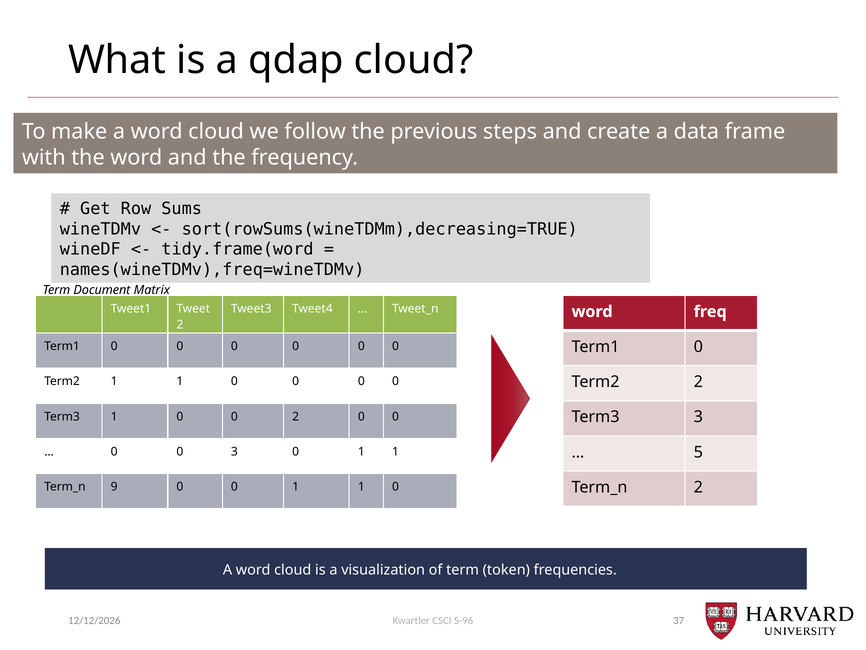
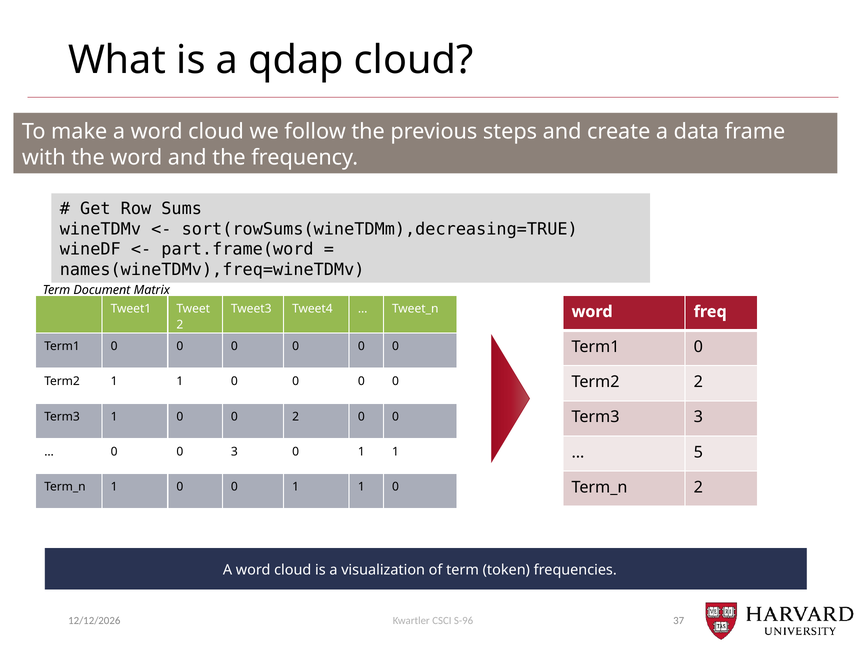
tidy.frame(word: tidy.frame(word -> part.frame(word
9 at (114, 486): 9 -> 1
